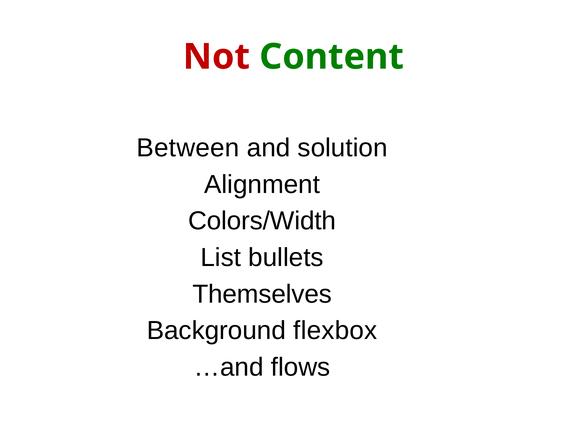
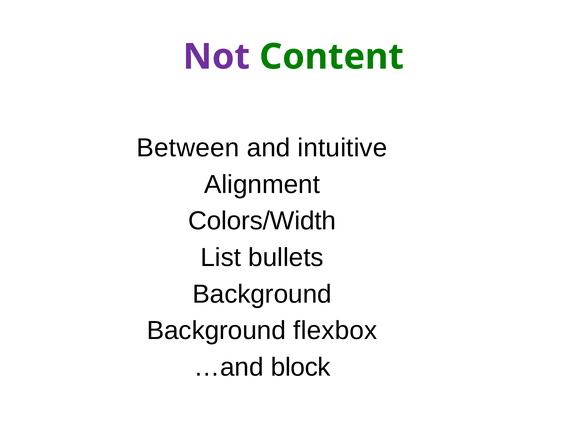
Not colour: red -> purple
solution: solution -> intuitive
Themselves at (262, 294): Themselves -> Background
flows: flows -> block
